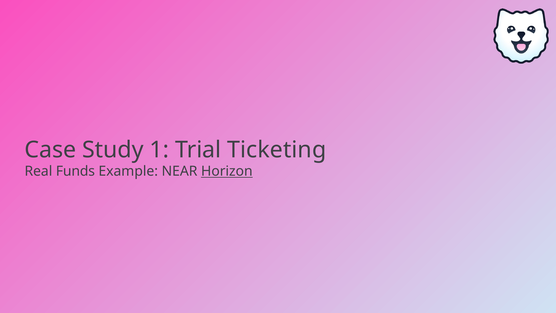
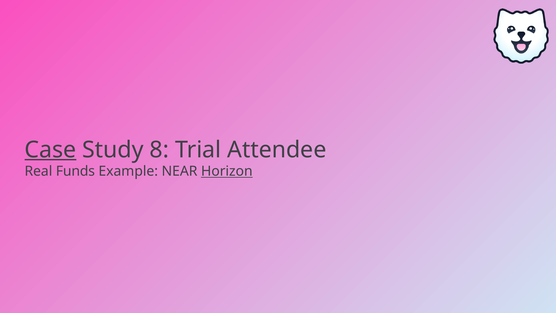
Case underline: none -> present
1: 1 -> 8
Ticketing: Ticketing -> Attendee
